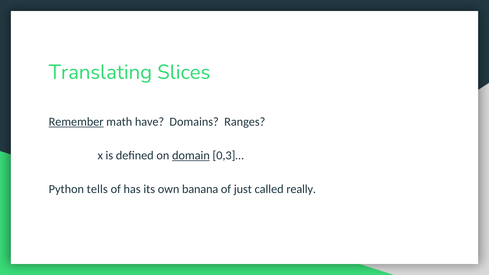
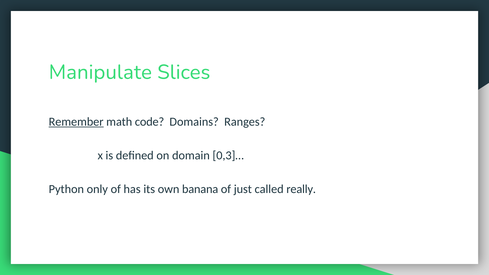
Translating: Translating -> Manipulate
have: have -> code
domain underline: present -> none
tells: tells -> only
